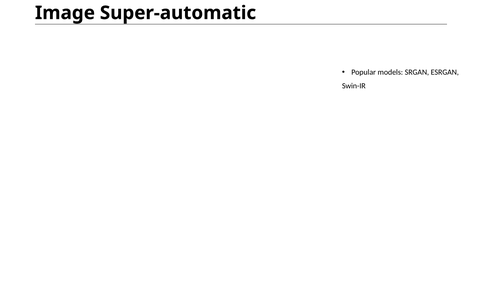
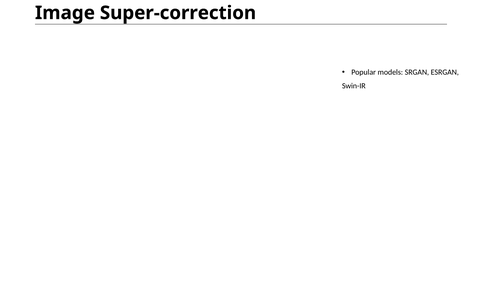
Super-automatic: Super-automatic -> Super-correction
